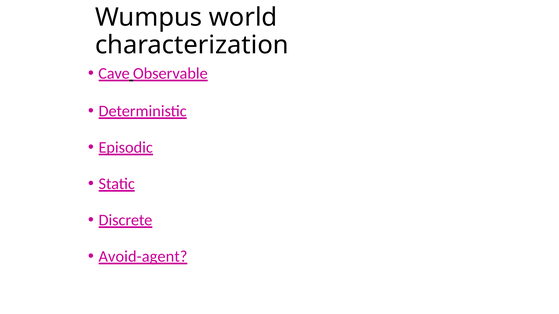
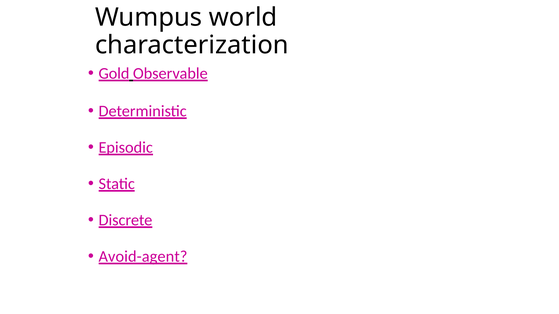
Cave: Cave -> Gold
